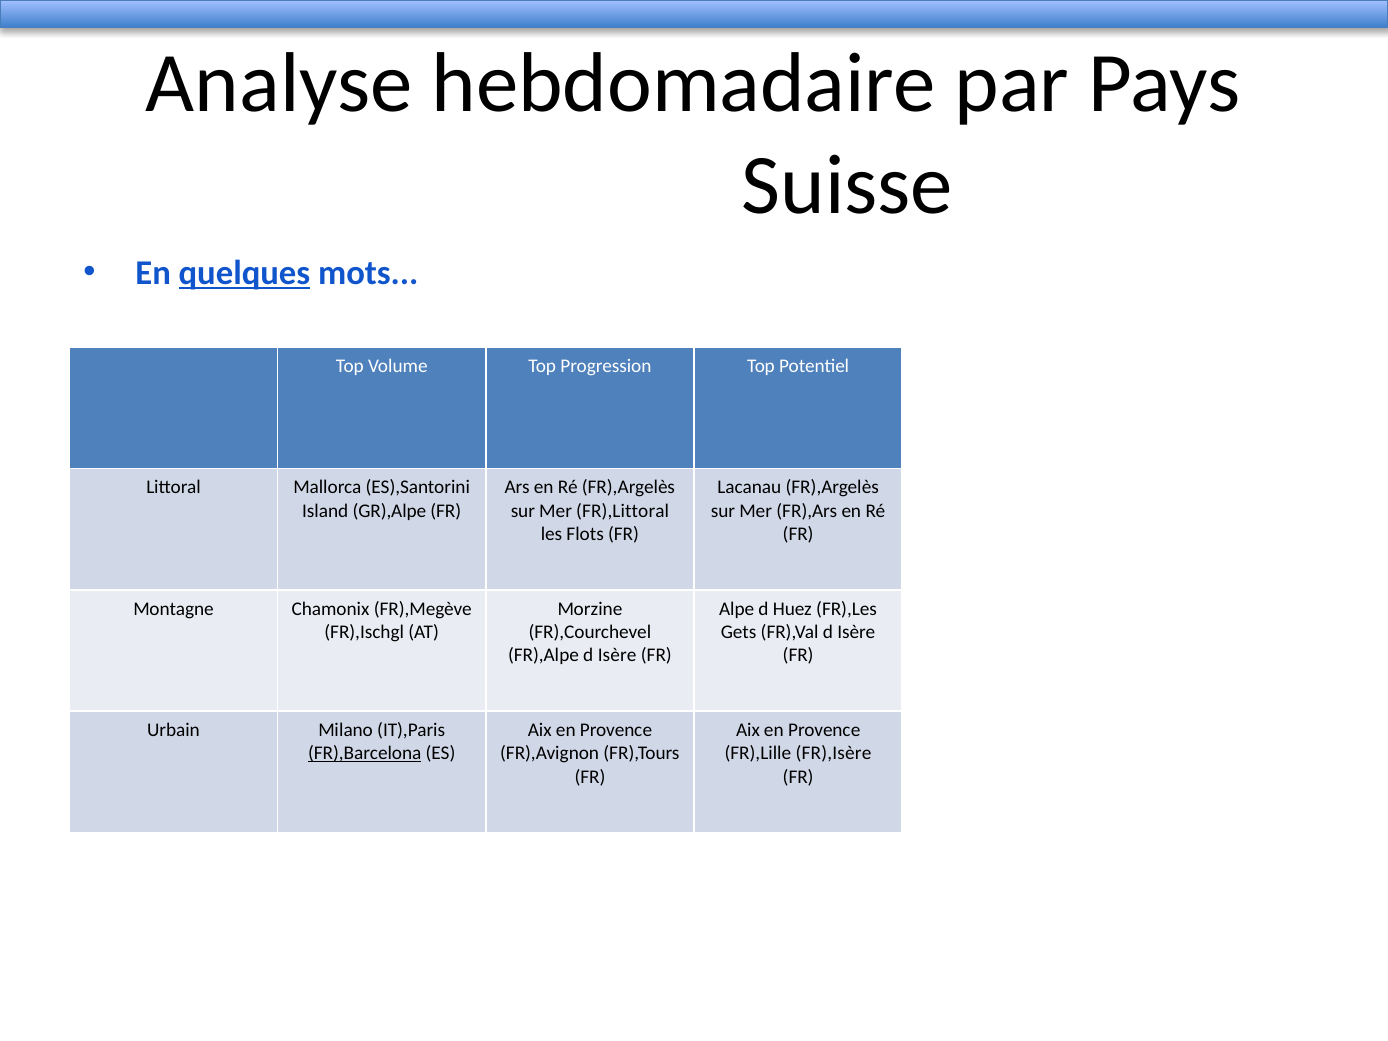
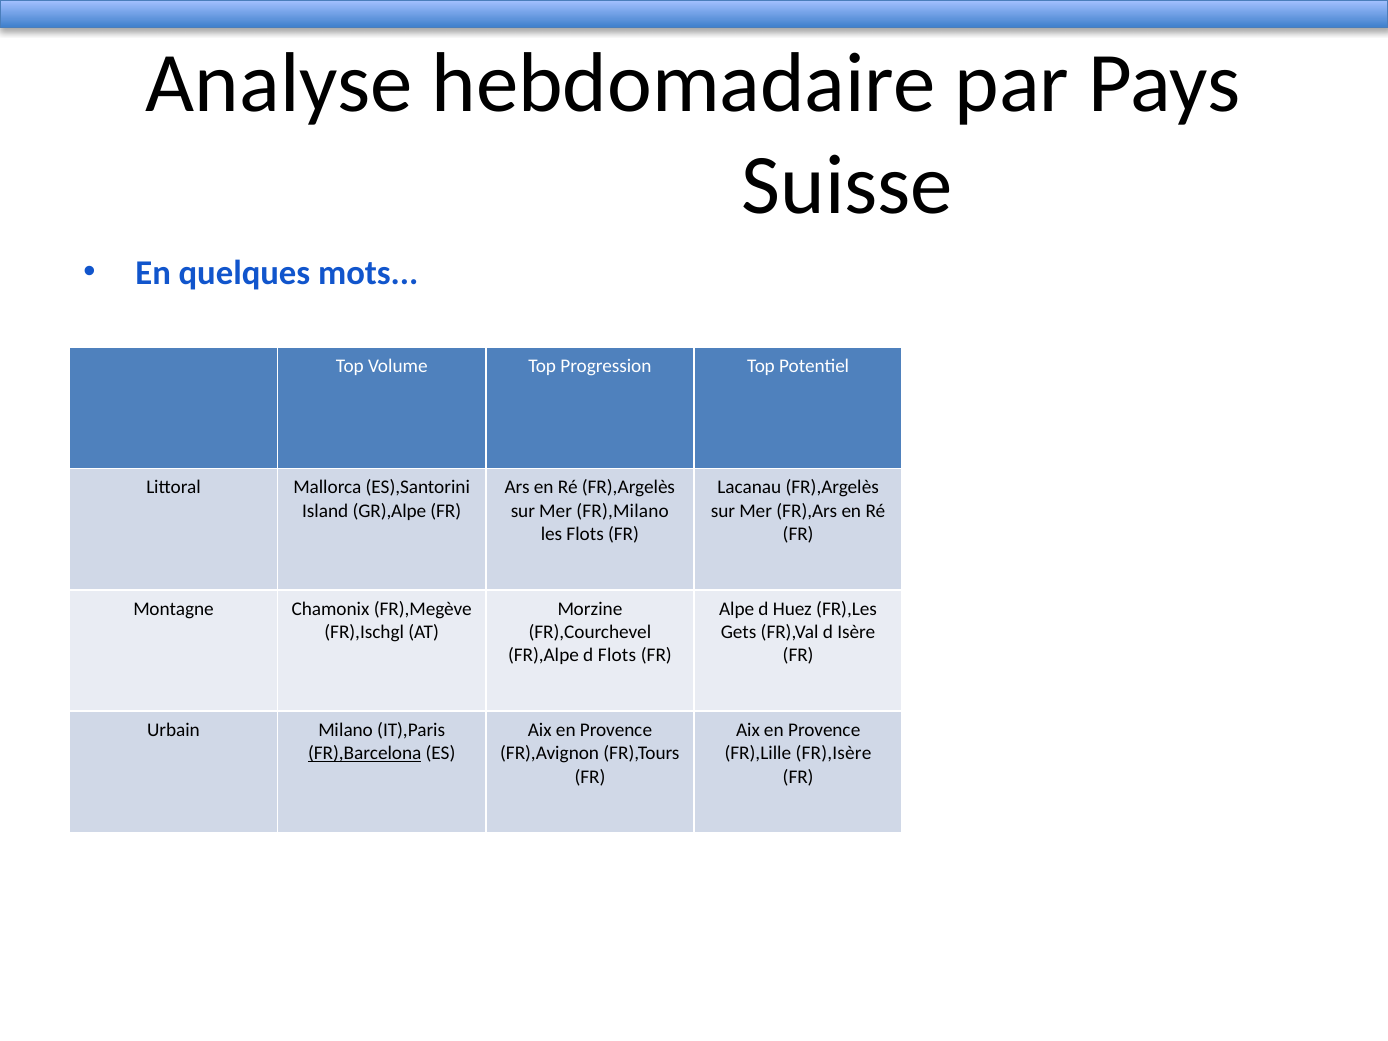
quelques underline: present -> none
FR),Littoral: FR),Littoral -> FR),Milano
FR),Alpe d Isère: Isère -> Flots
